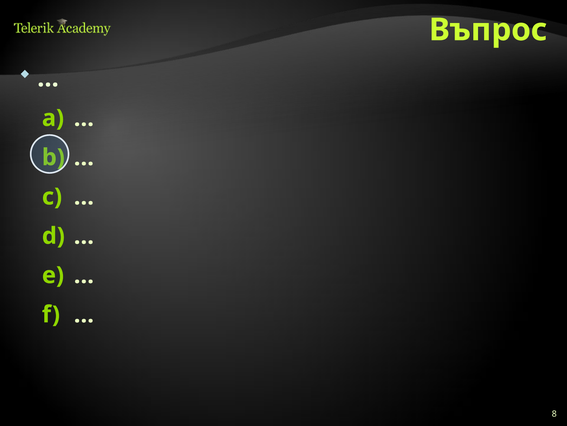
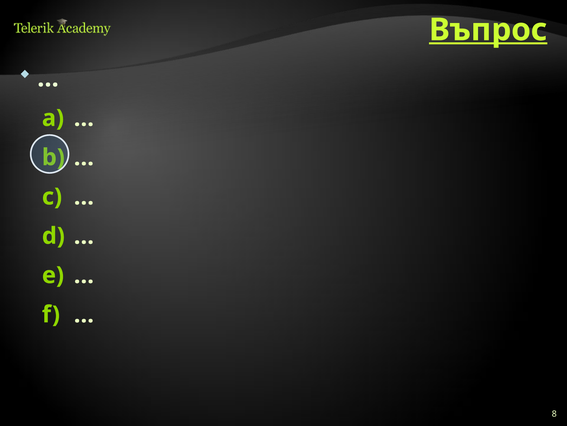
Въпрос underline: none -> present
